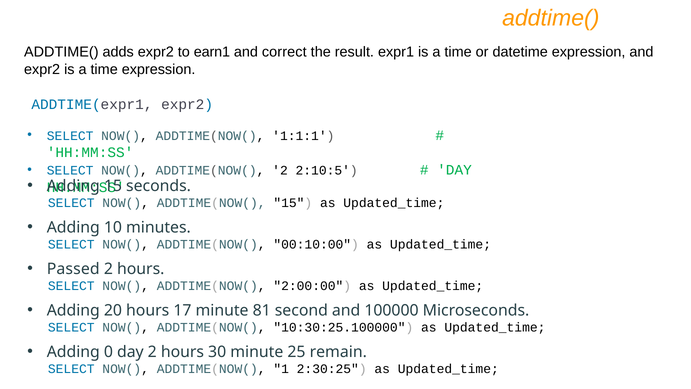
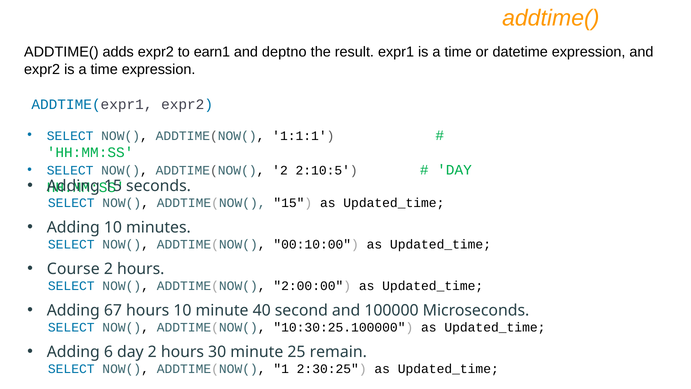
correct: correct -> deptno
Passed: Passed -> Course
20: 20 -> 67
hours 17: 17 -> 10
81: 81 -> 40
0: 0 -> 6
